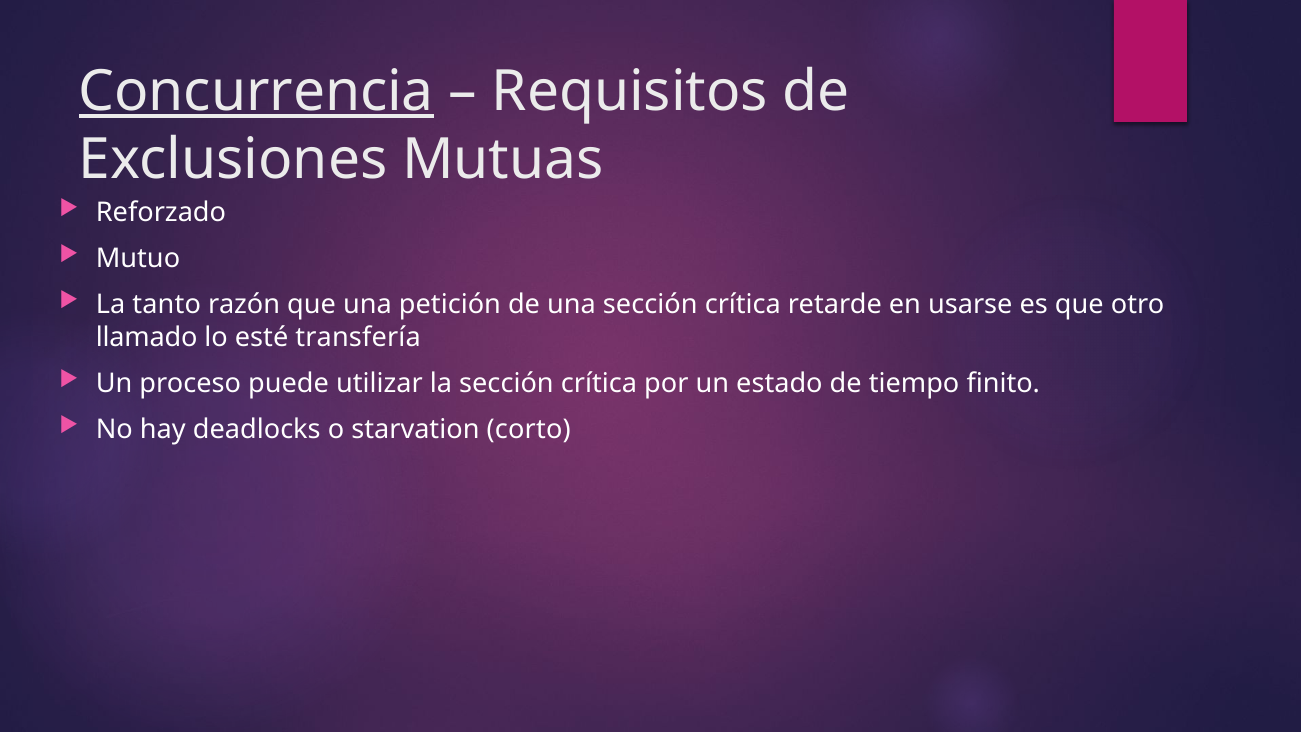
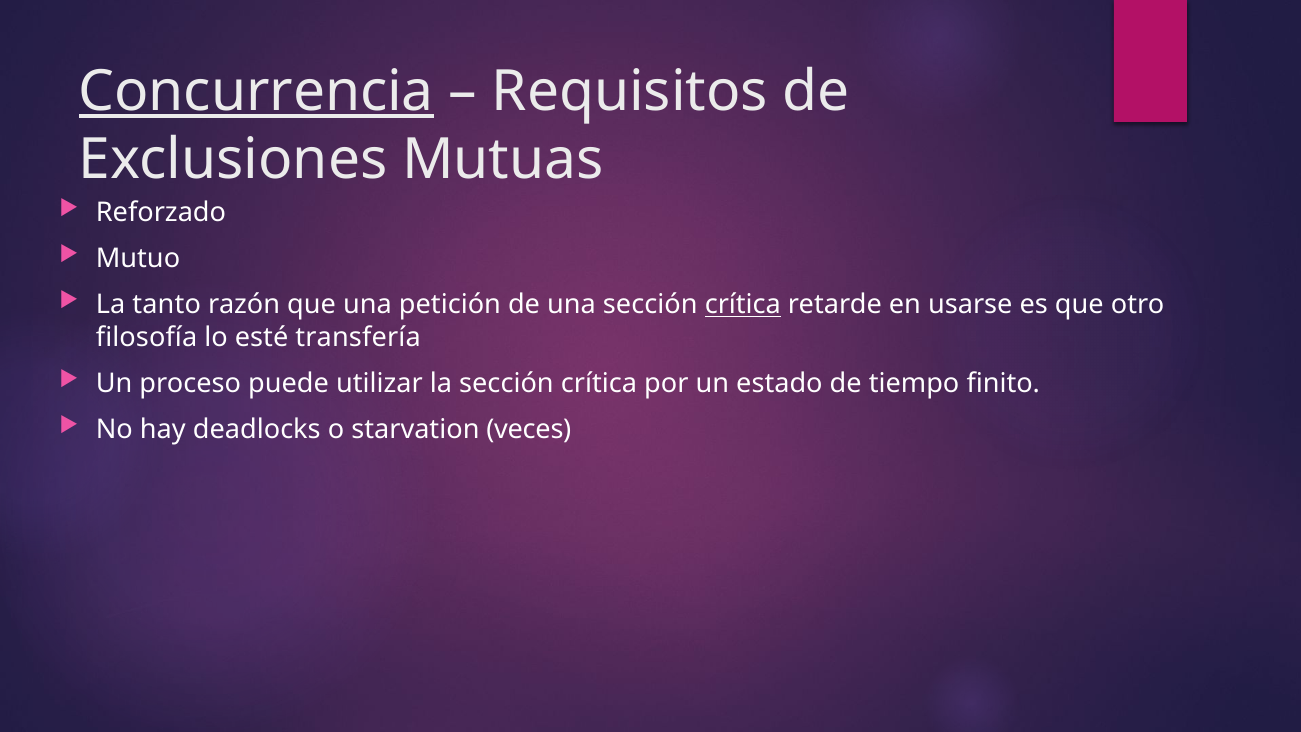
crítica at (743, 305) underline: none -> present
llamado: llamado -> filosofía
corto: corto -> veces
